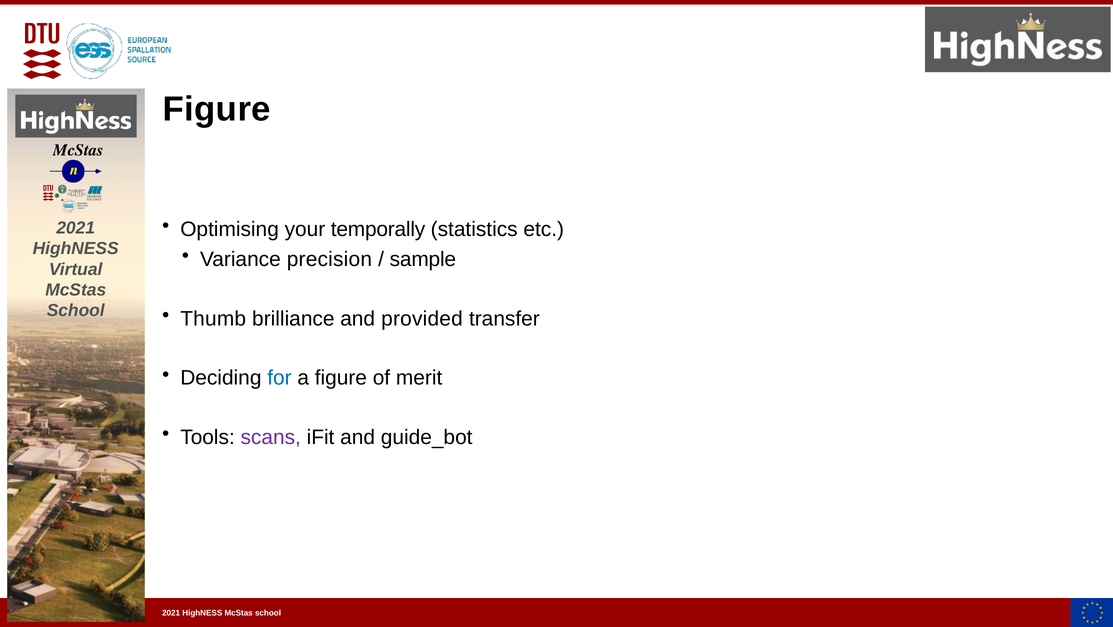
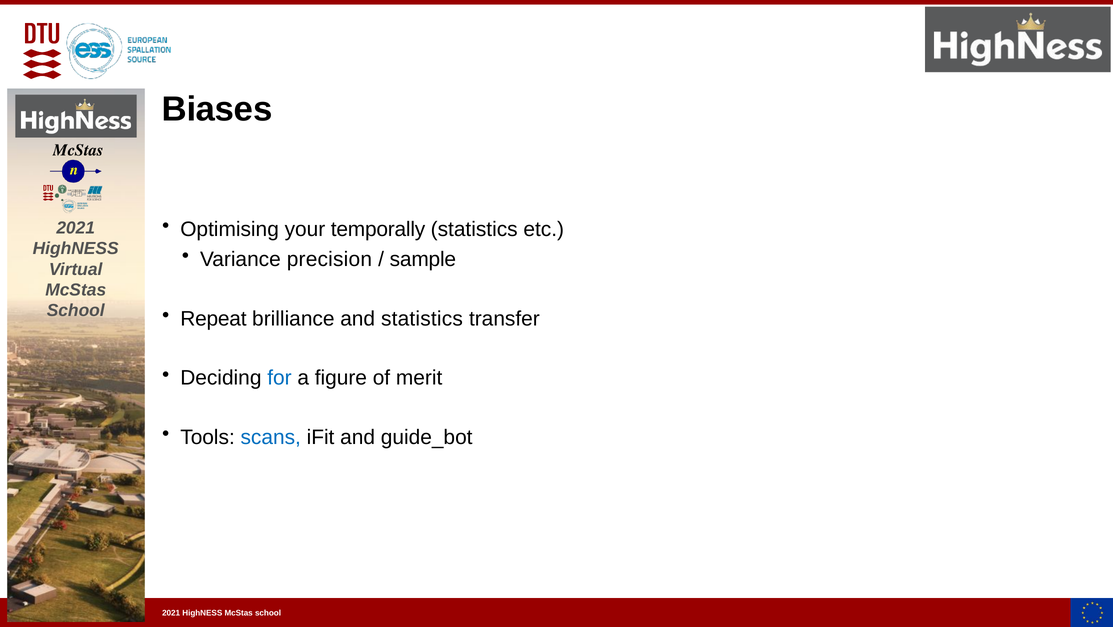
Figure at (217, 109): Figure -> Biases
Thumb: Thumb -> Repeat
and provided: provided -> statistics
scans colour: purple -> blue
